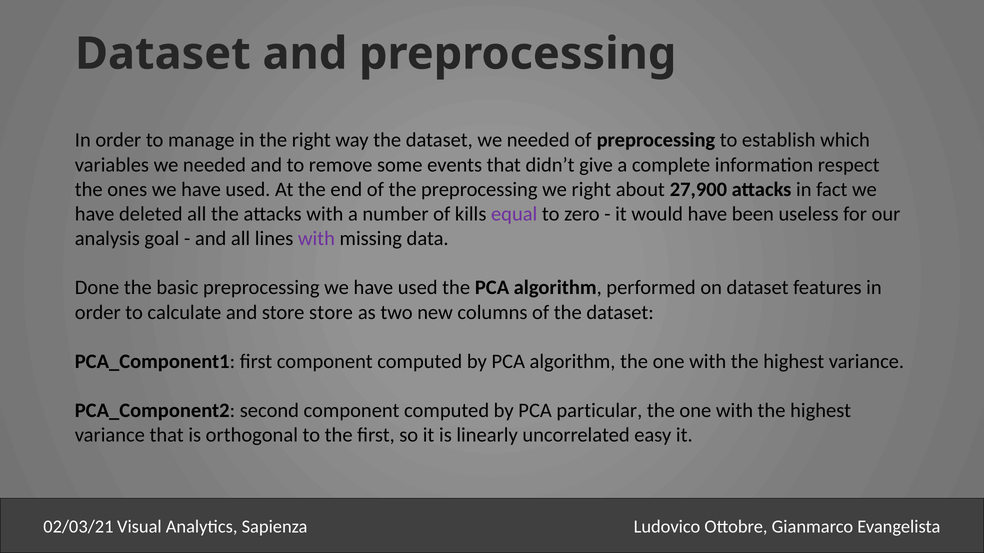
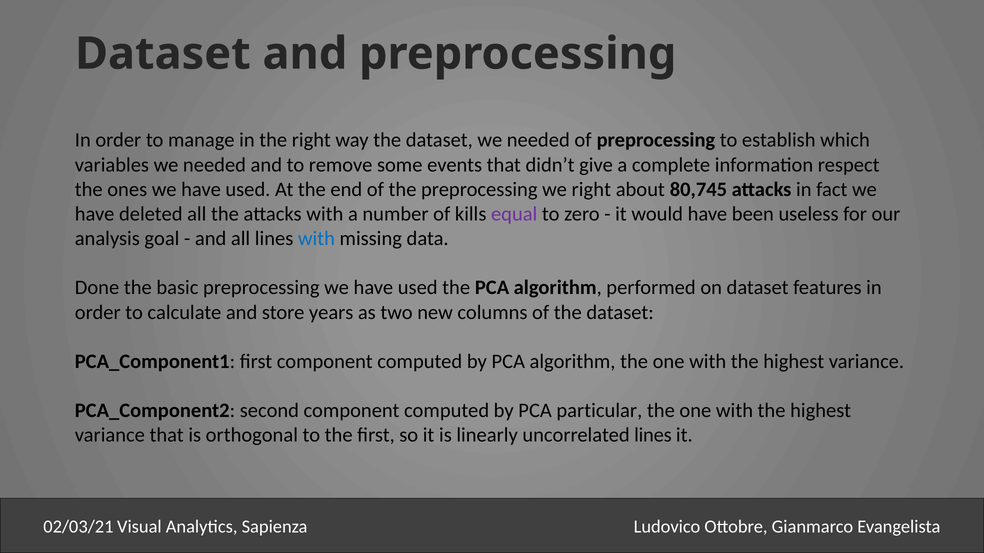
27,900: 27,900 -> 80,745
with at (316, 239) colour: purple -> blue
store store: store -> years
uncorrelated easy: easy -> lines
